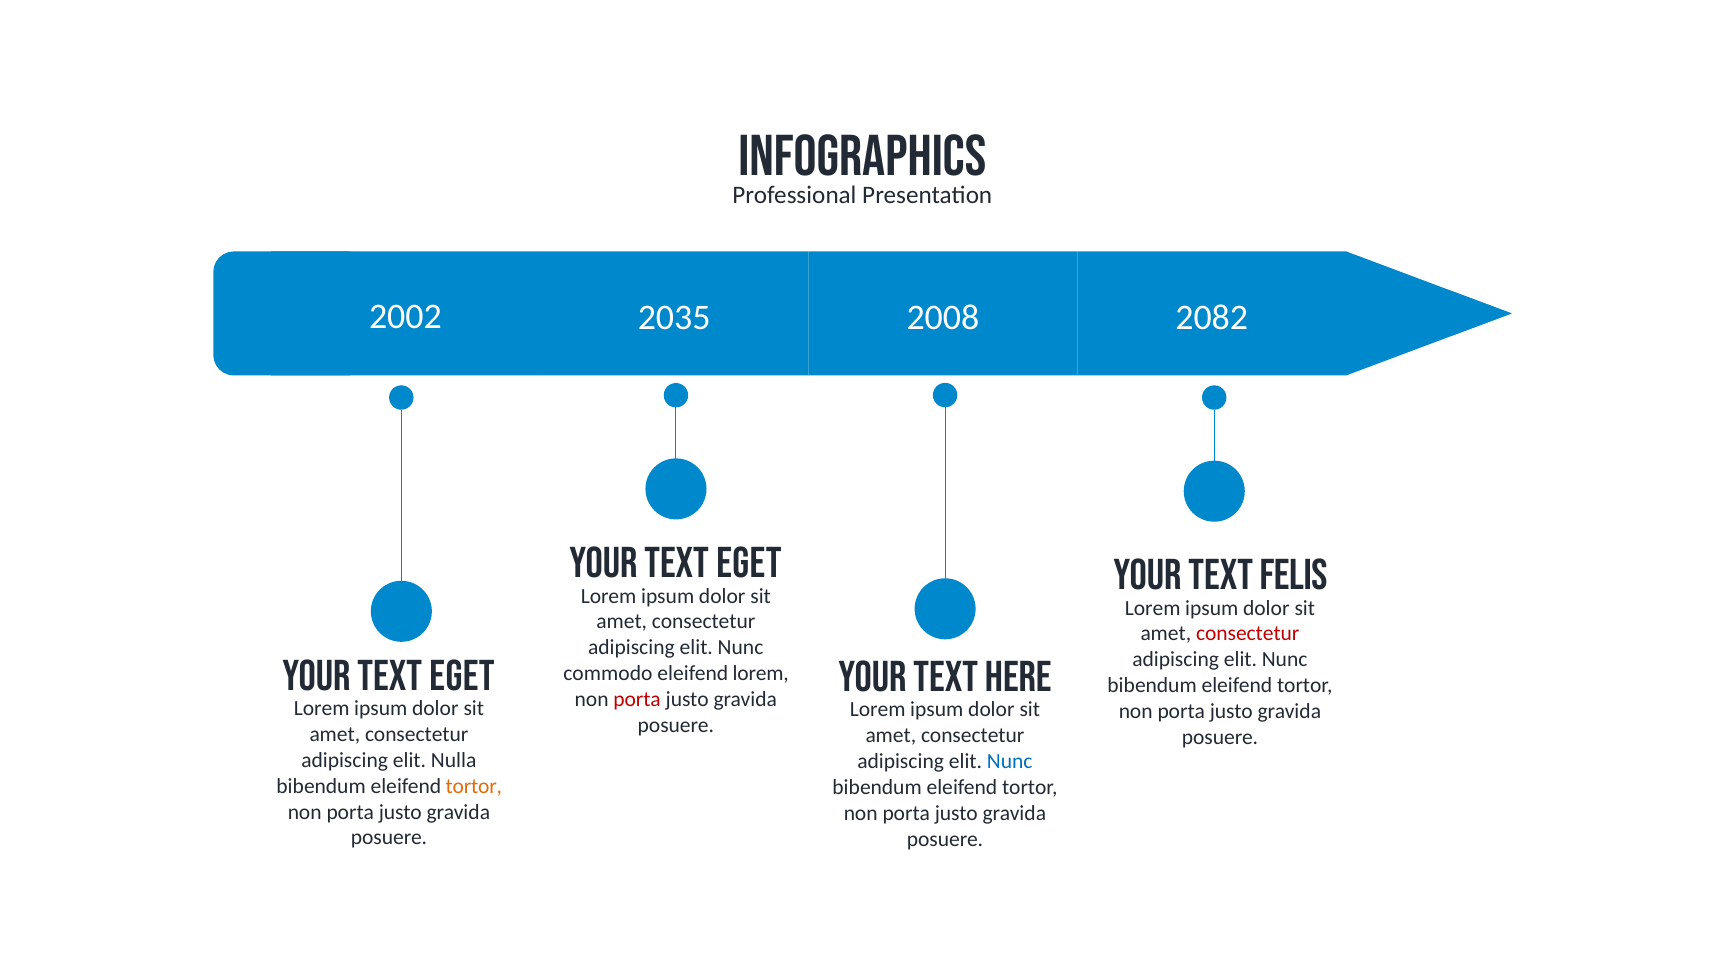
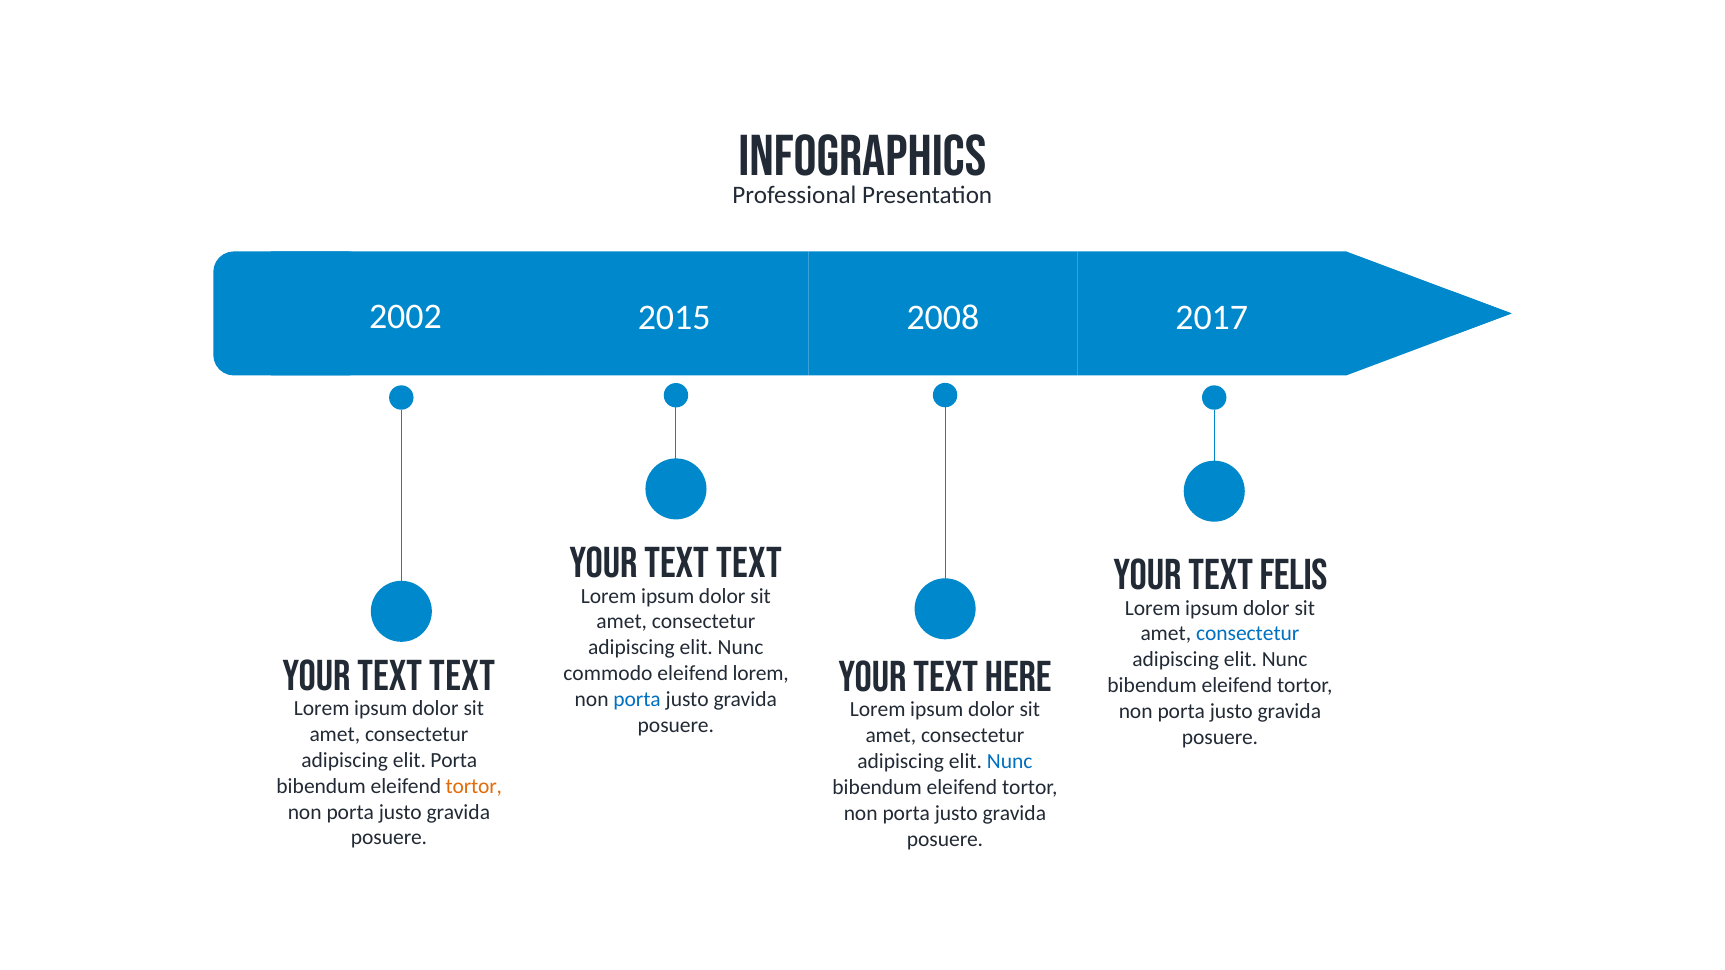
2035: 2035 -> 2015
2082: 2082 -> 2017
eget at (749, 563): eget -> text
consectetur at (1248, 634) colour: red -> blue
eget at (462, 676): eget -> text
porta at (637, 700) colour: red -> blue
elit Nulla: Nulla -> Porta
